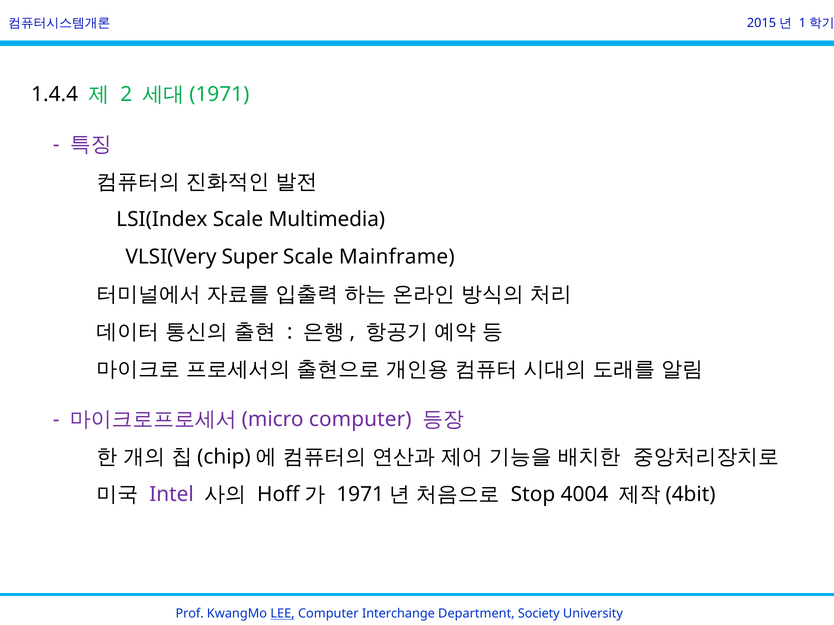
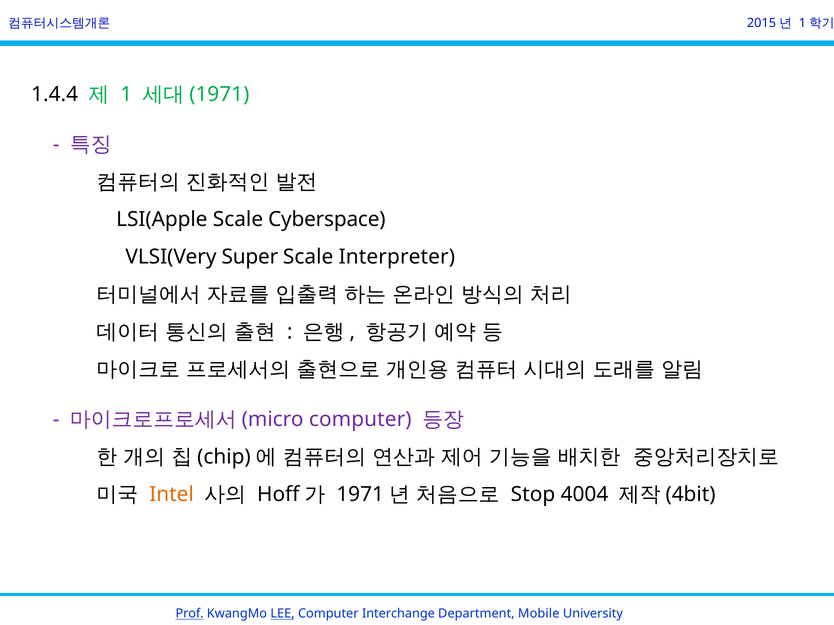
2: 2 -> 1
LSI(Index: LSI(Index -> LSI(Apple
Multimedia: Multimedia -> Cyberspace
Mainframe: Mainframe -> Interpreter
Intel colour: purple -> orange
Prof underline: none -> present
Society: Society -> Mobile
